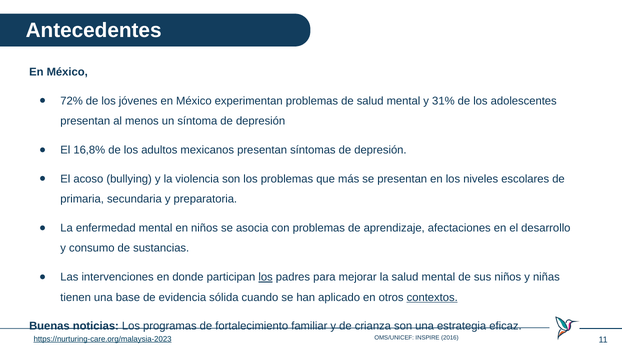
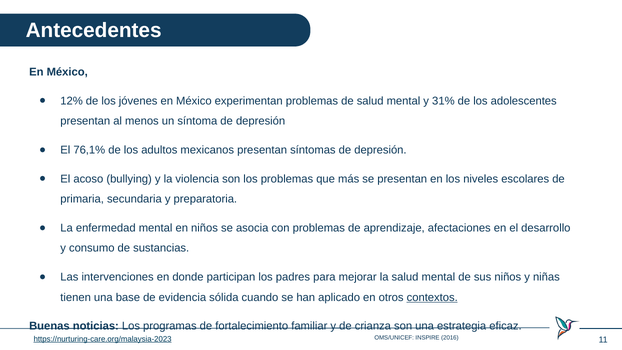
72%: 72% -> 12%
16,8%: 16,8% -> 76,1%
los at (266, 277) underline: present -> none
